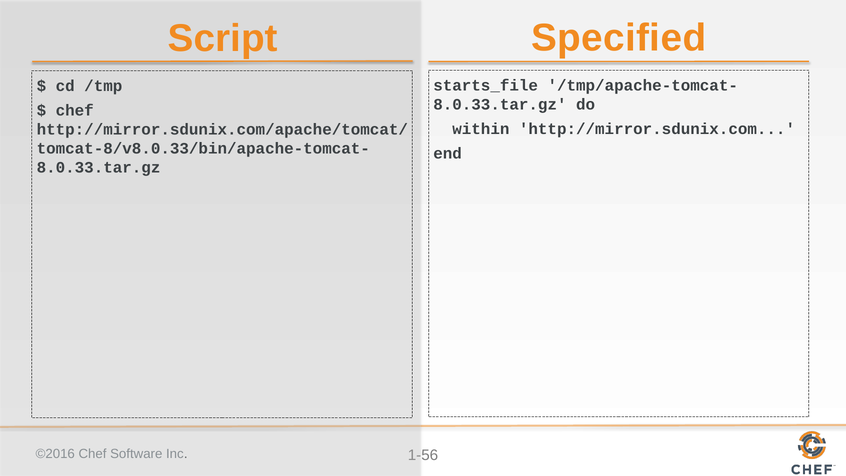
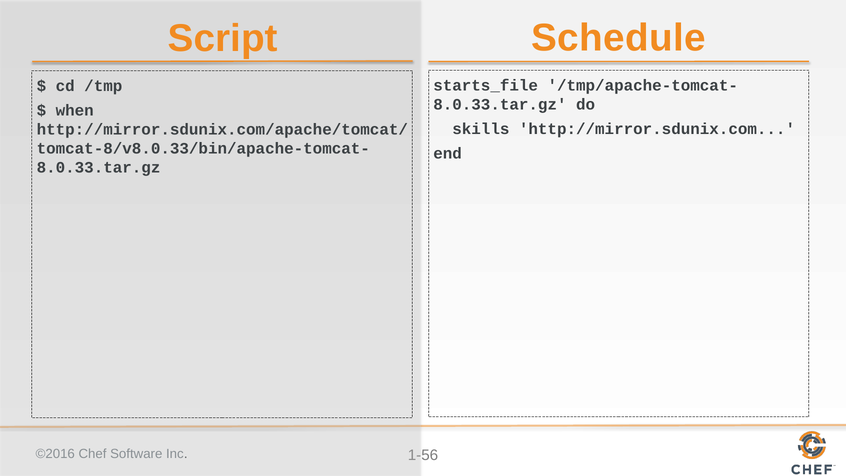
Specified: Specified -> Schedule
chef at (75, 110): chef -> when
within: within -> skills
